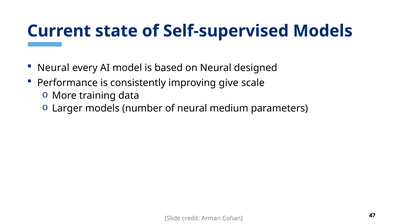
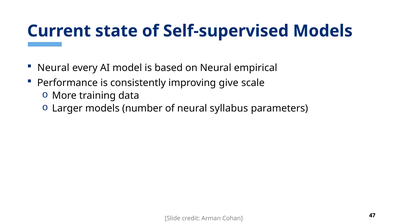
designed: designed -> empirical
medium: medium -> syllabus
